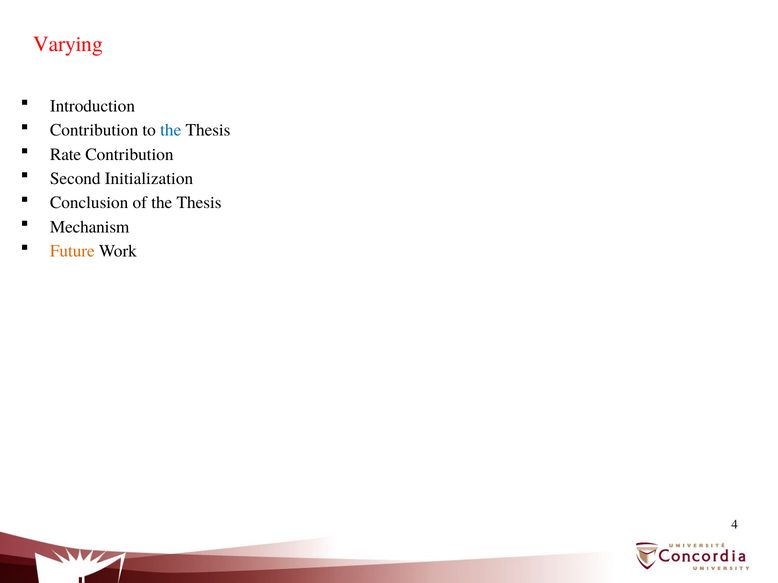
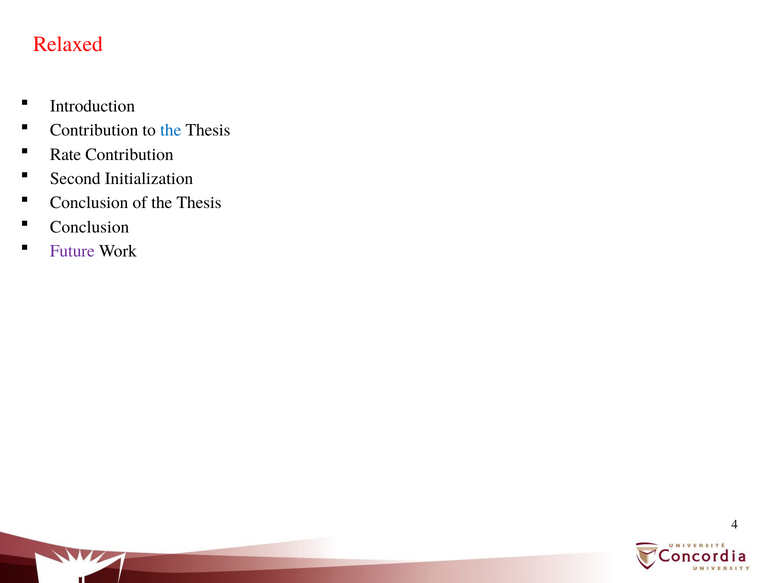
Varying: Varying -> Relaxed
Mechanism at (90, 227): Mechanism -> Conclusion
Future colour: orange -> purple
